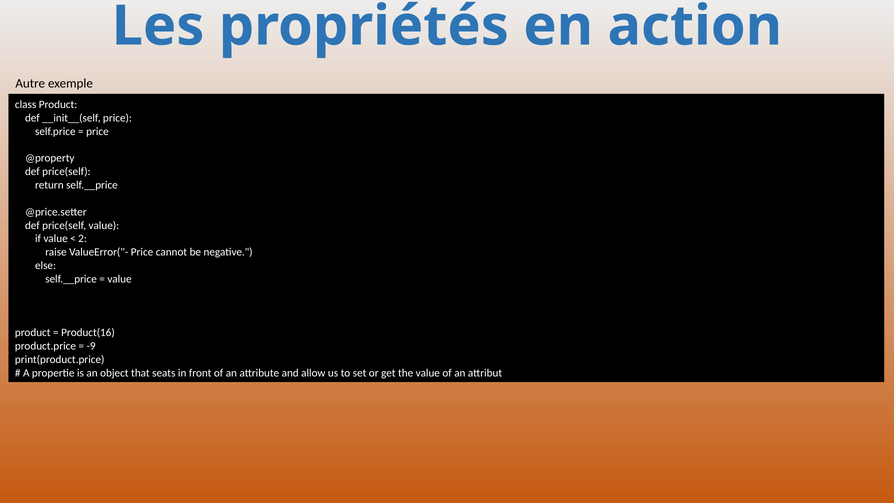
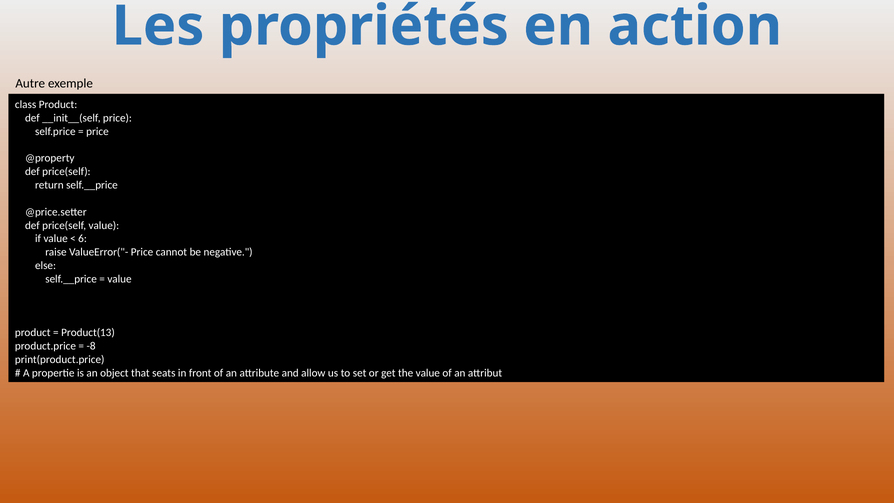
2: 2 -> 6
Product(16: Product(16 -> Product(13
-9: -9 -> -8
